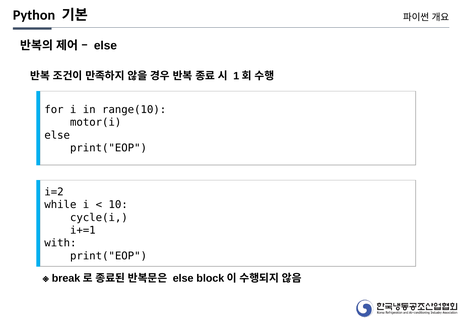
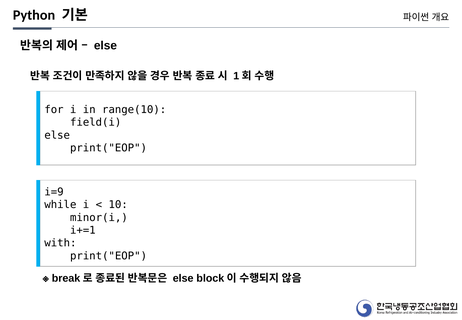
motor(i: motor(i -> field(i
i=2: i=2 -> i=9
cycle(i: cycle(i -> minor(i
